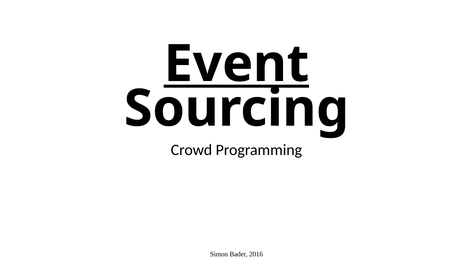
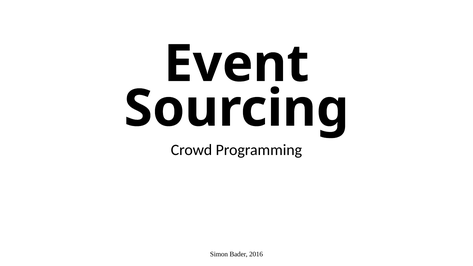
Event underline: present -> none
